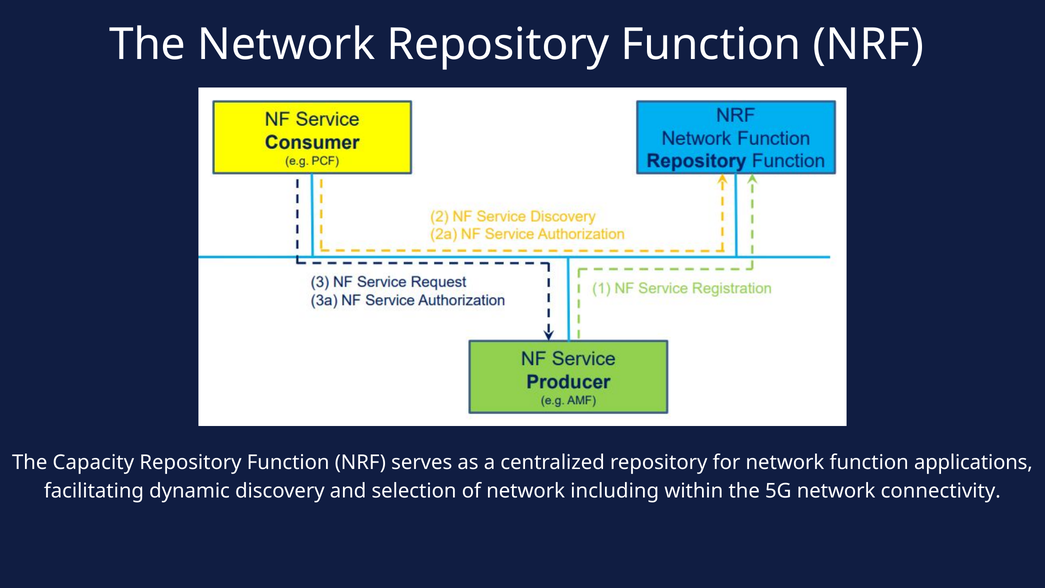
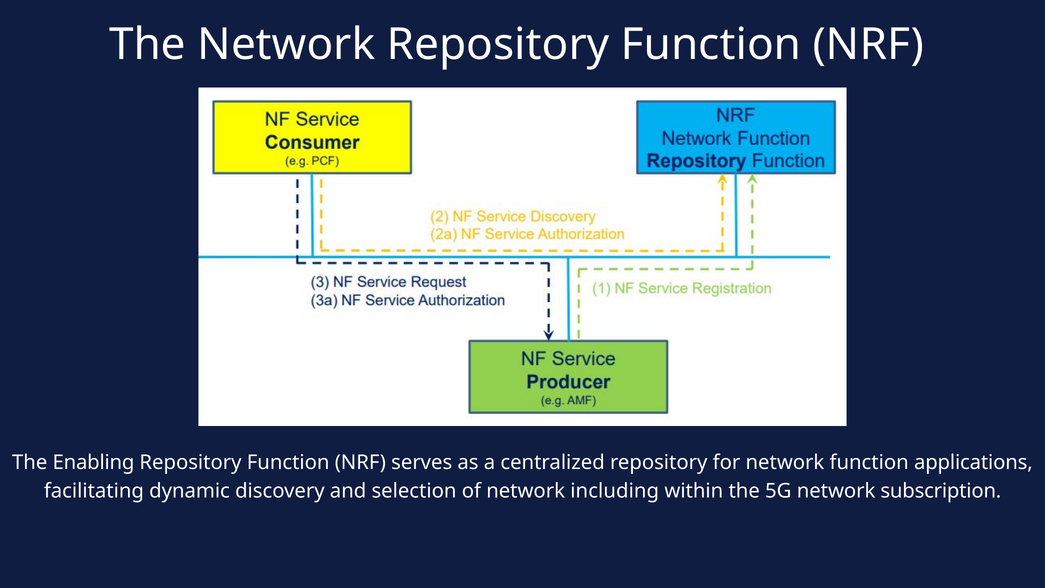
Capacity: Capacity -> Enabling
connectivity: connectivity -> subscription
